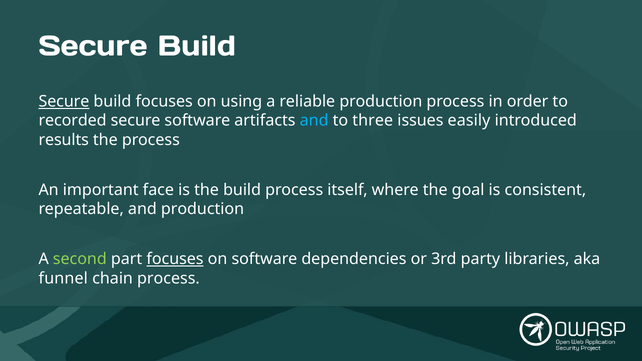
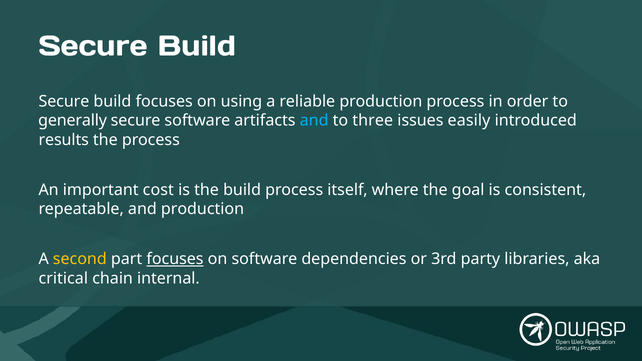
Secure at (64, 101) underline: present -> none
recorded: recorded -> generally
face: face -> cost
second colour: light green -> yellow
funnel: funnel -> critical
chain process: process -> internal
